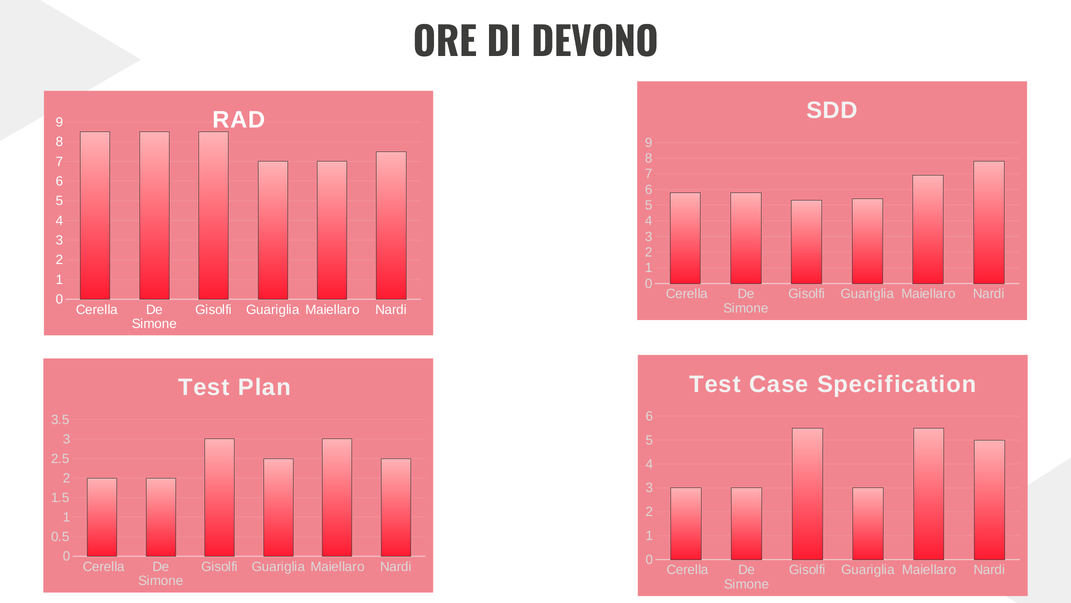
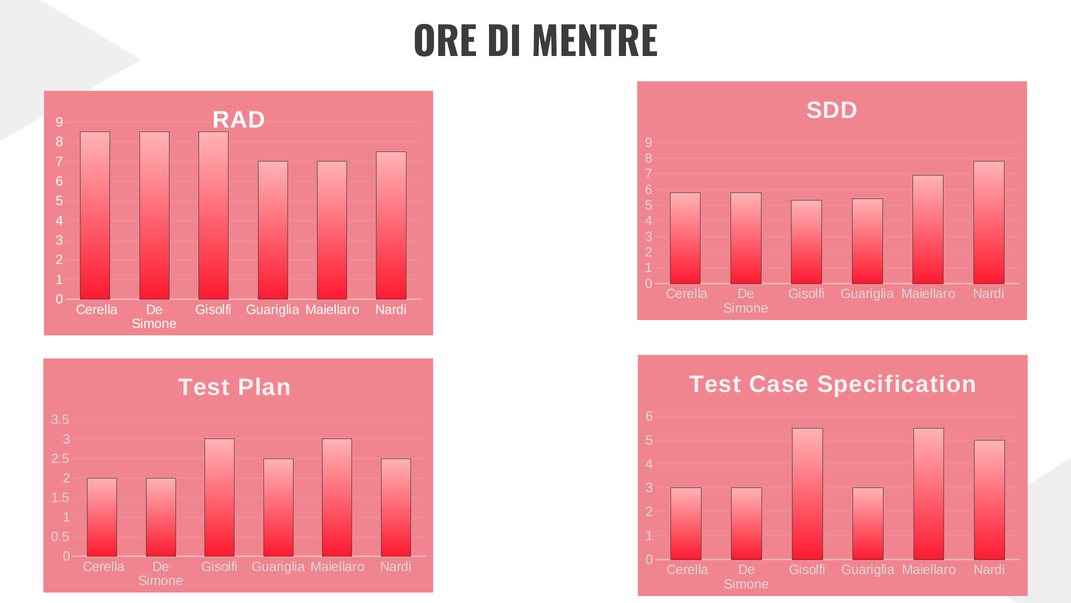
DEVONO: DEVONO -> MENTRE
